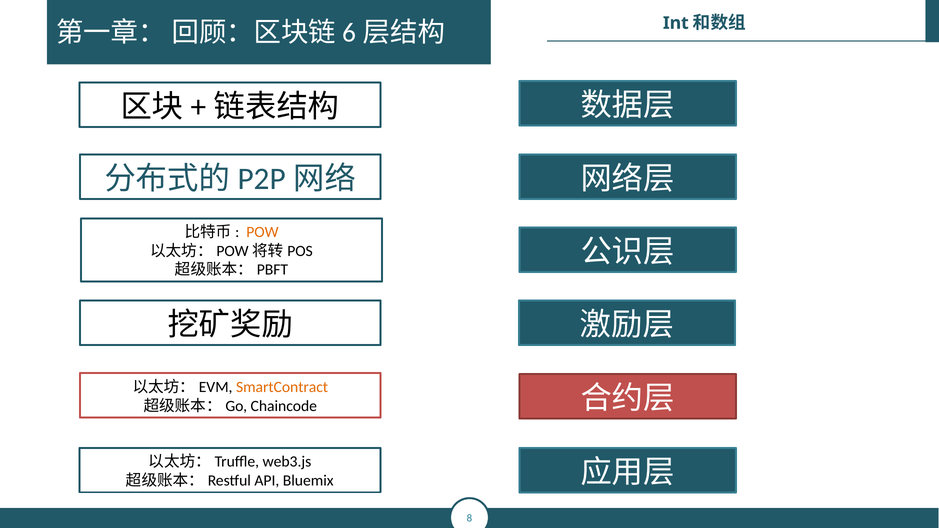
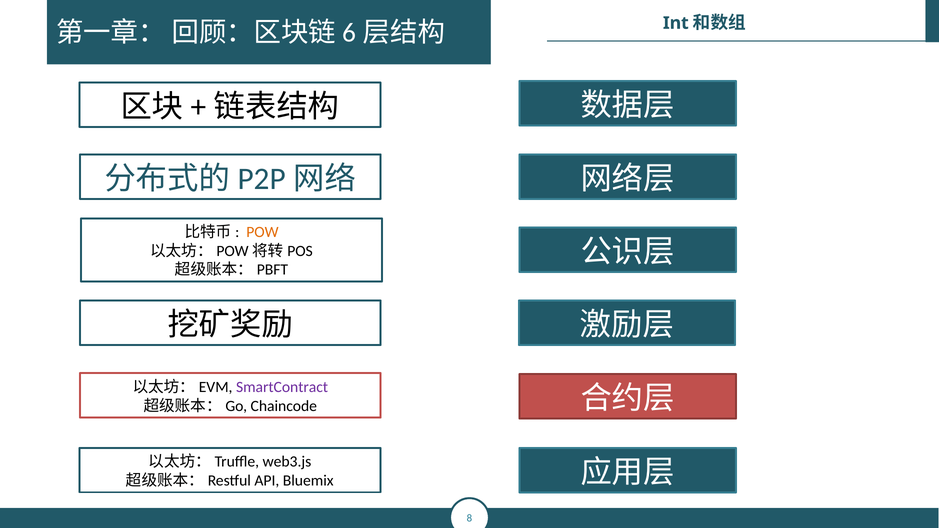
SmartContract colour: orange -> purple
